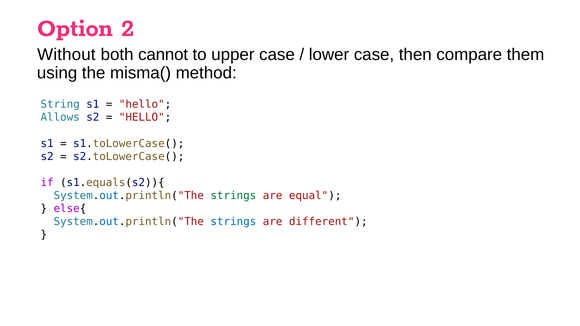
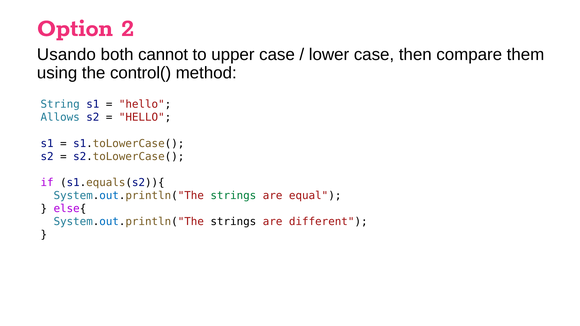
Without: Without -> Usando
misma(: misma( -> control(
strings at (233, 222) colour: blue -> black
